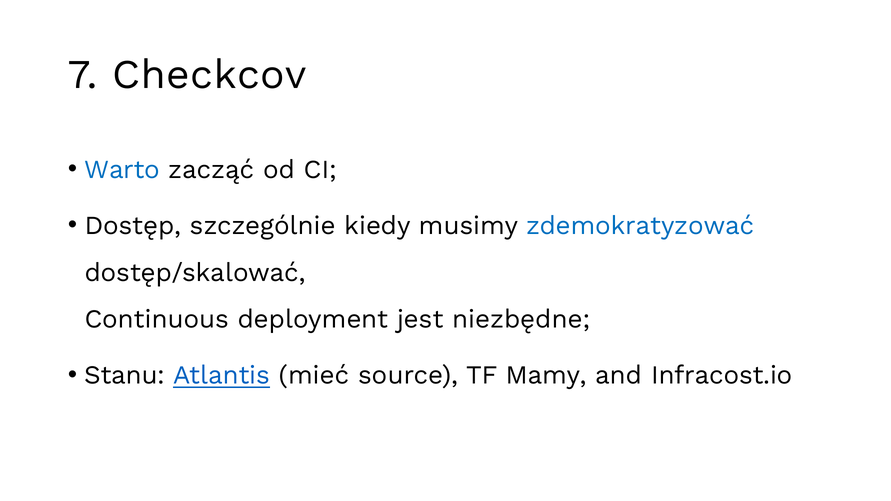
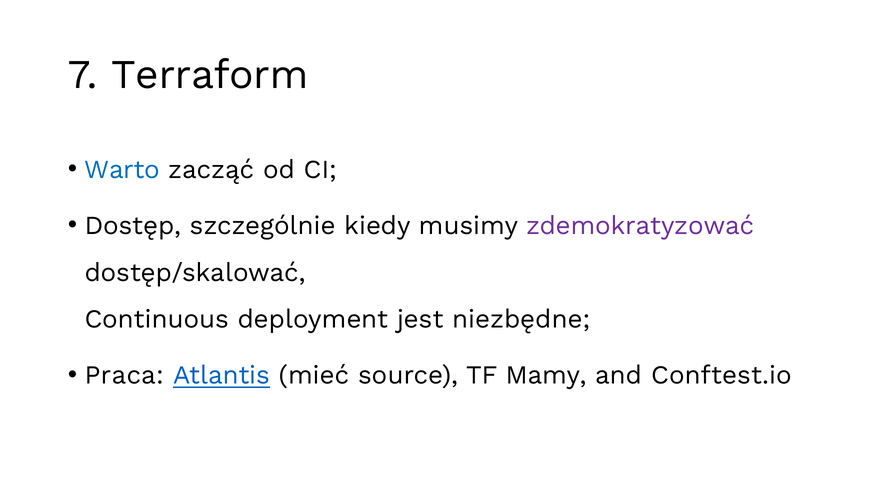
Checkcov: Checkcov -> Terraform
zdemokratyzować colour: blue -> purple
Stanu: Stanu -> Praca
Infracost.io: Infracost.io -> Conftest.io
